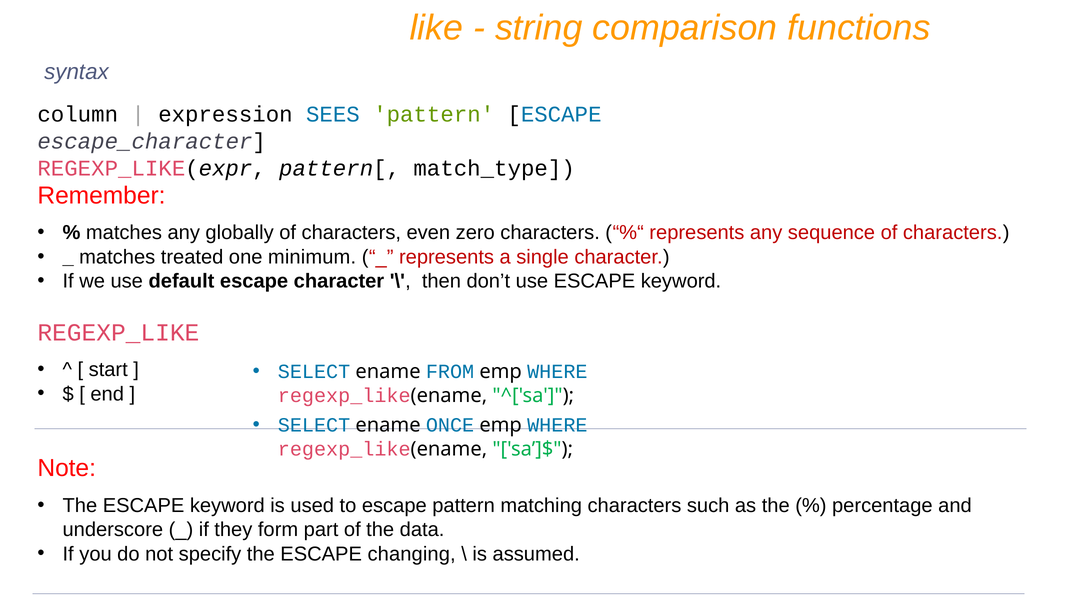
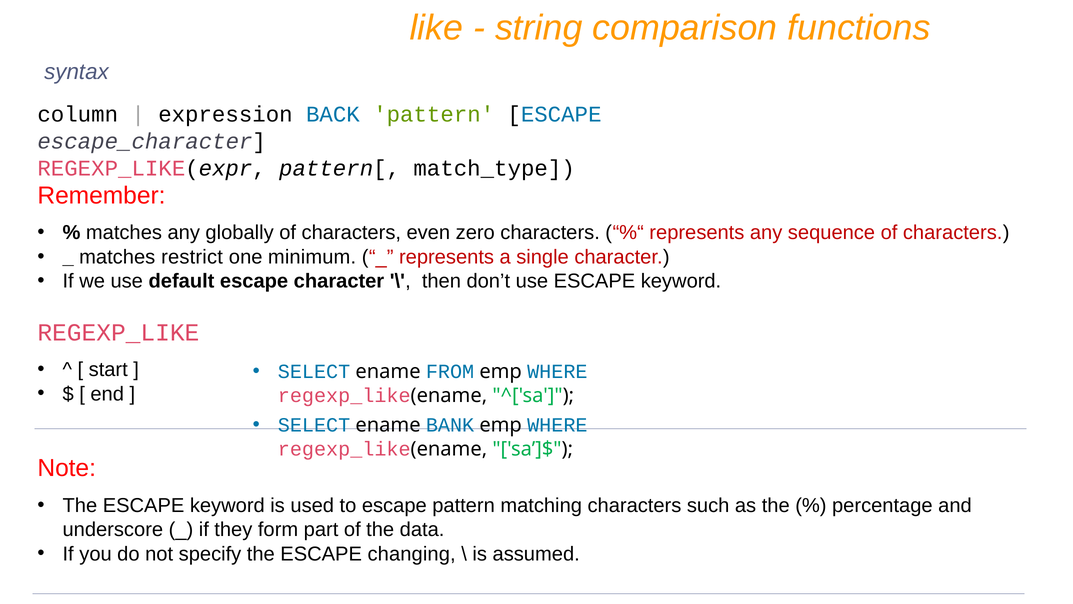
SEES: SEES -> BACK
treated: treated -> restrict
ONCE: ONCE -> BANK
